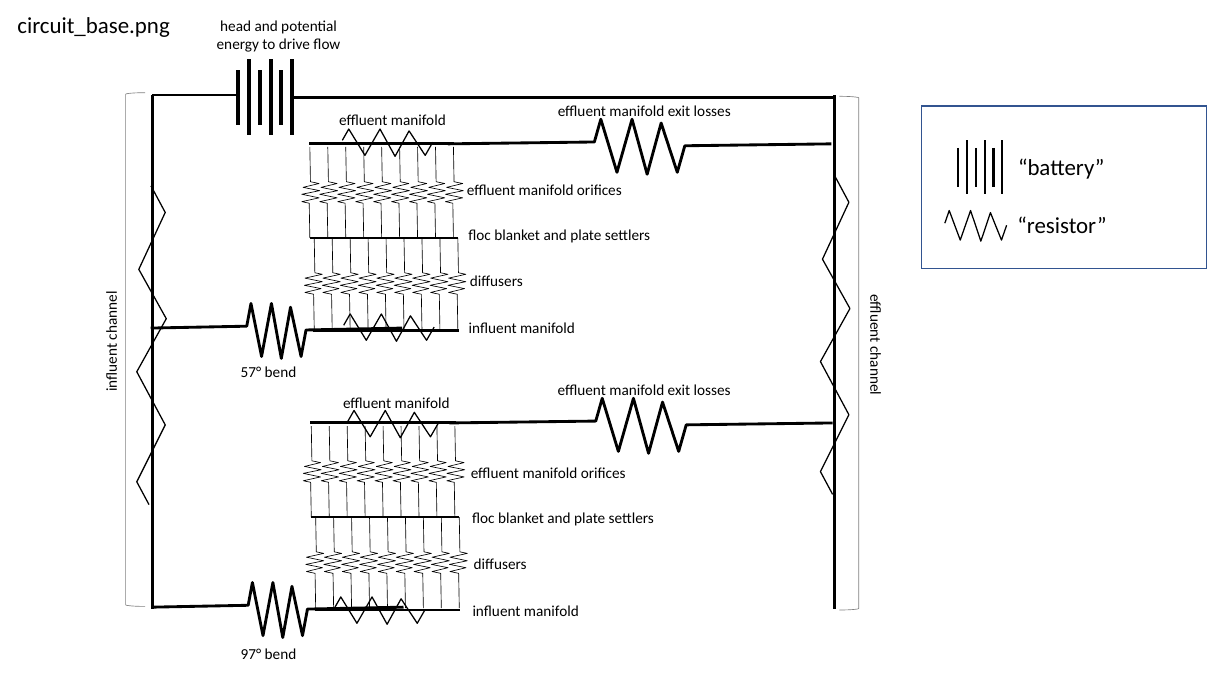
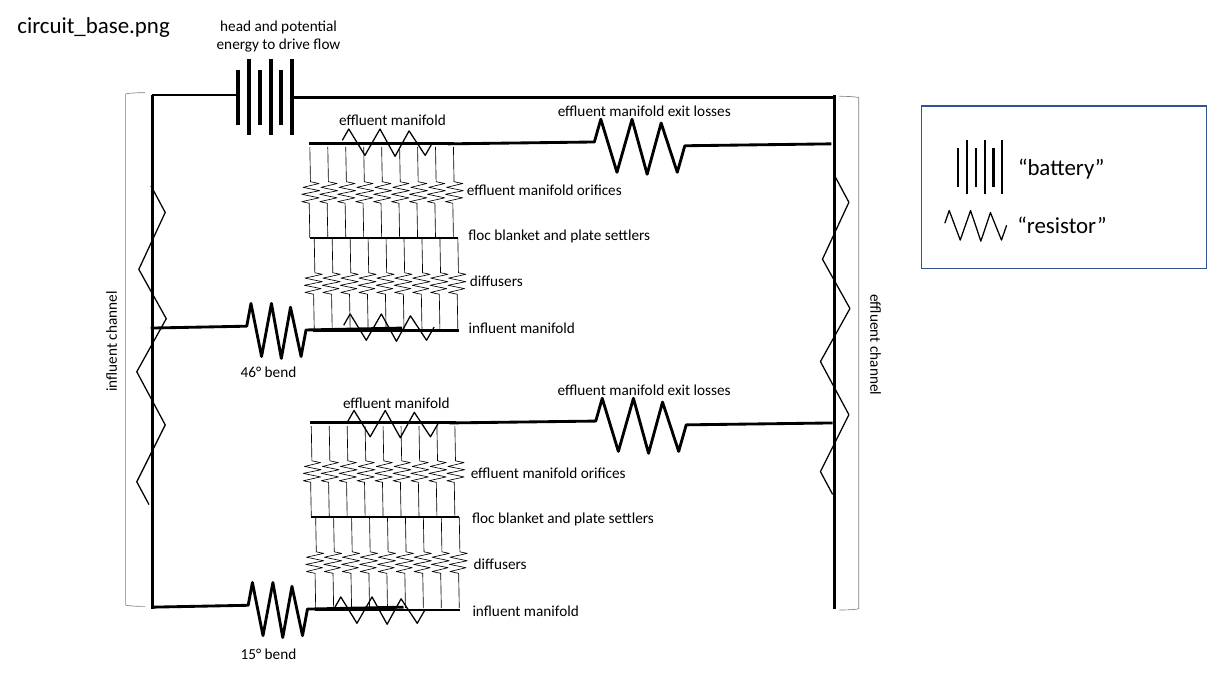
57°: 57° -> 46°
97°: 97° -> 15°
